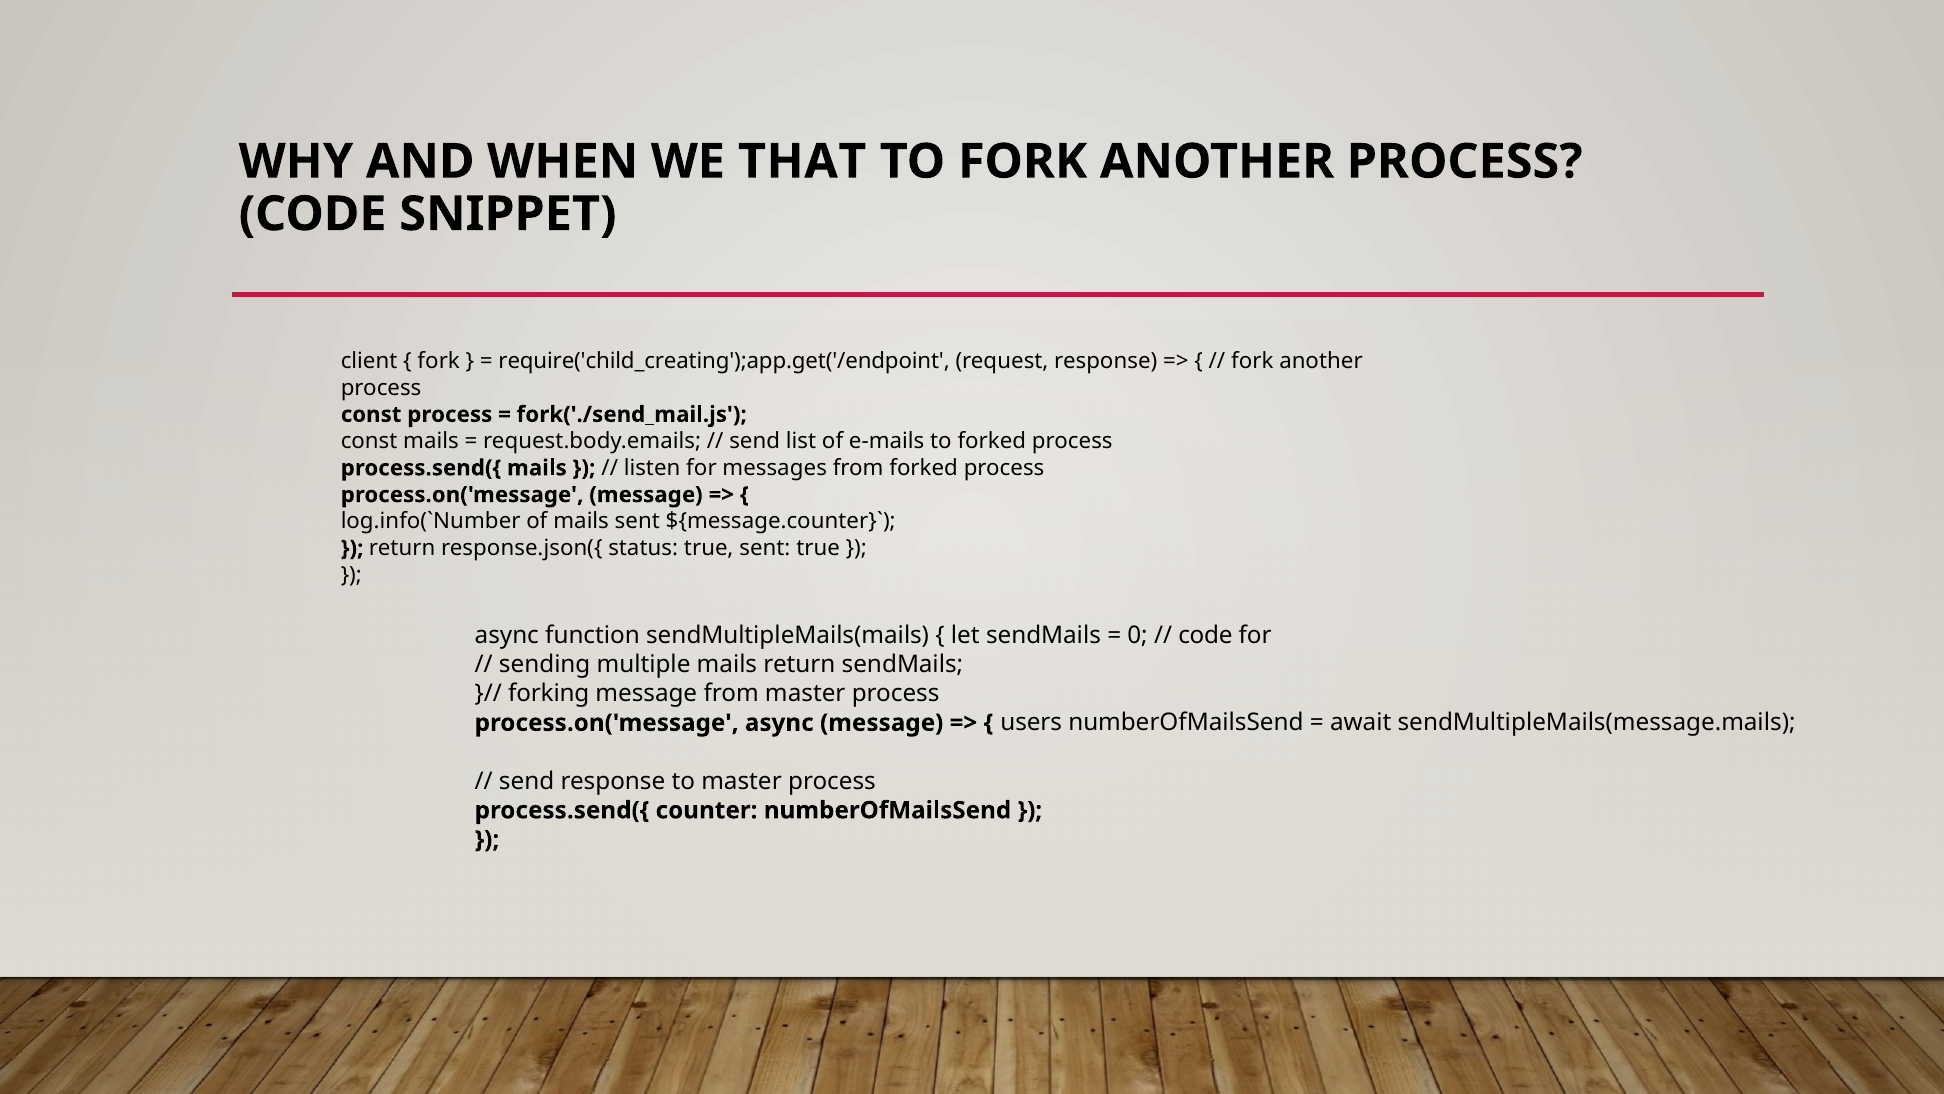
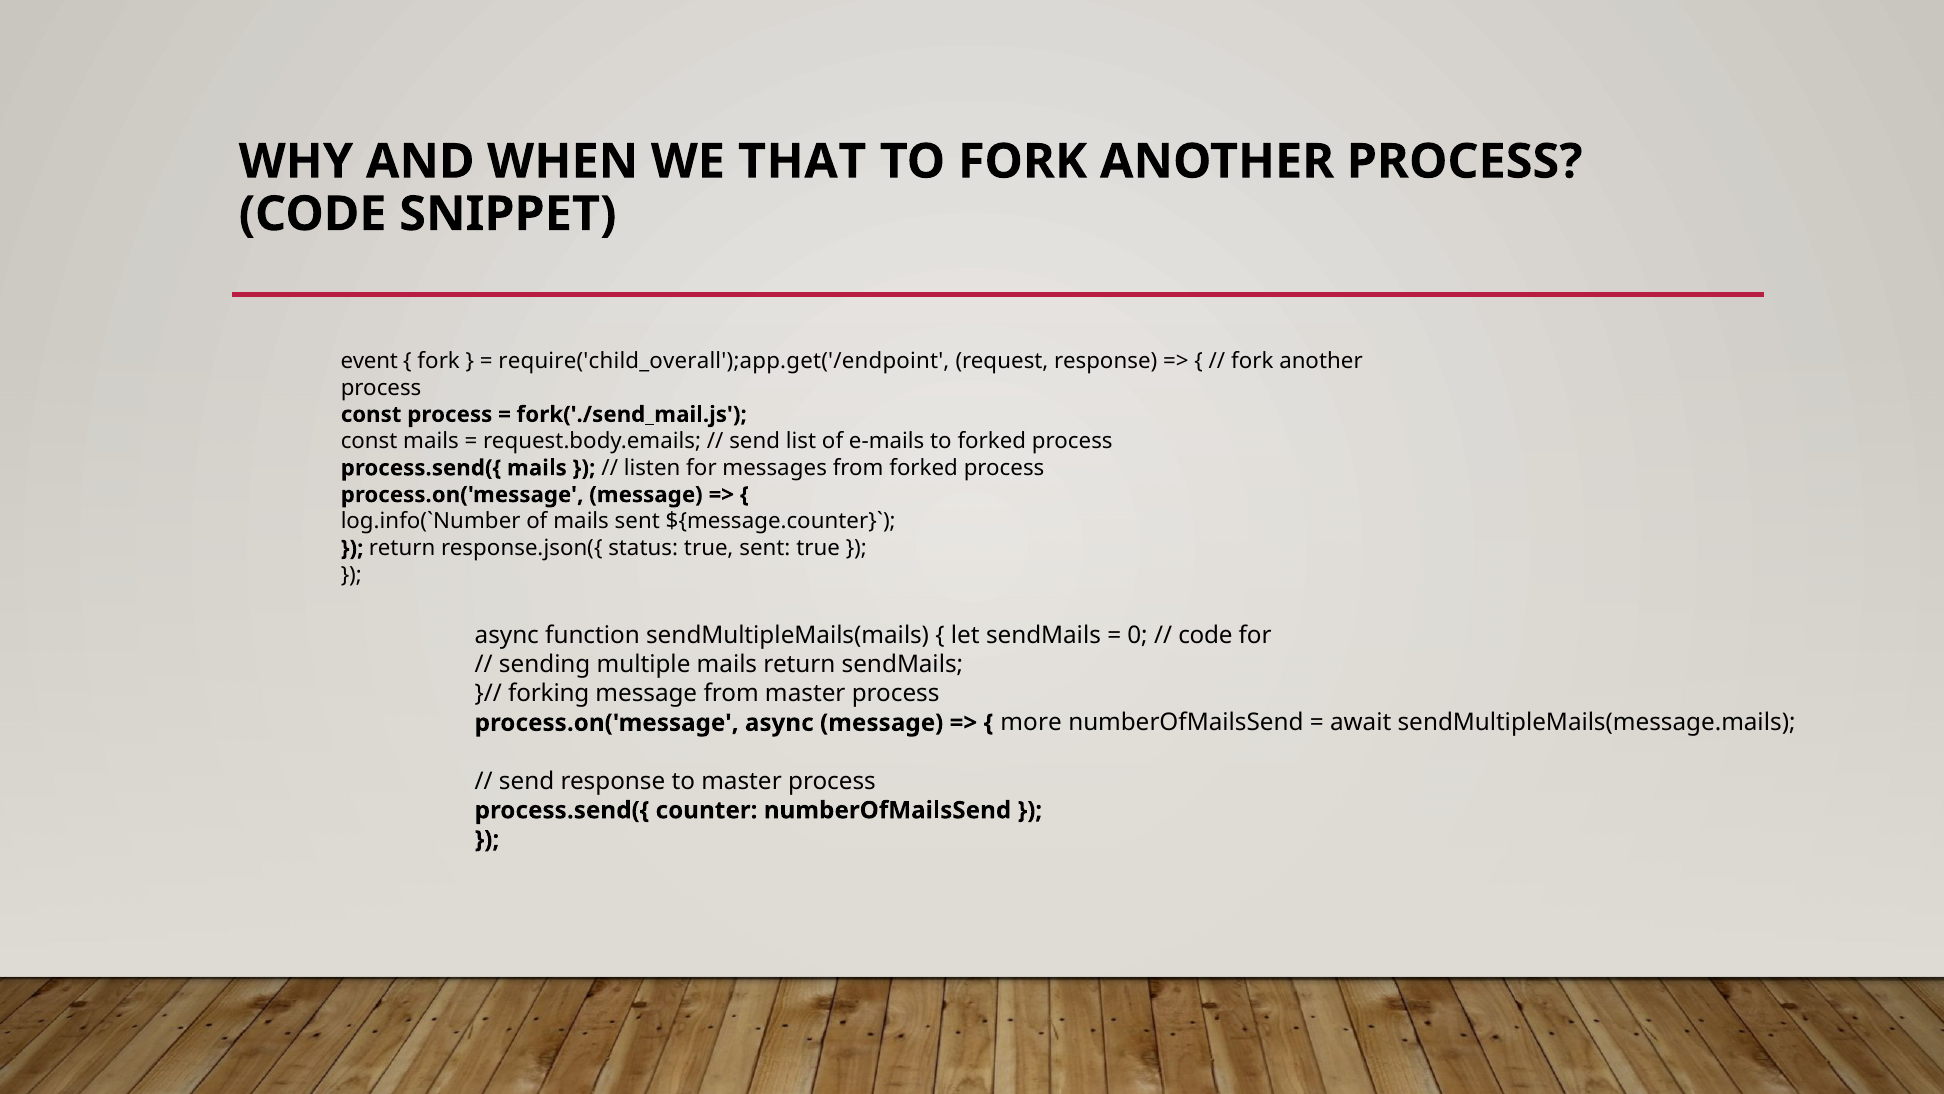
client: client -> event
require('child_creating');app.get('/endpoint: require('child_creating');app.get('/endpoint -> require('child_overall');app.get('/endpoint
users: users -> more
